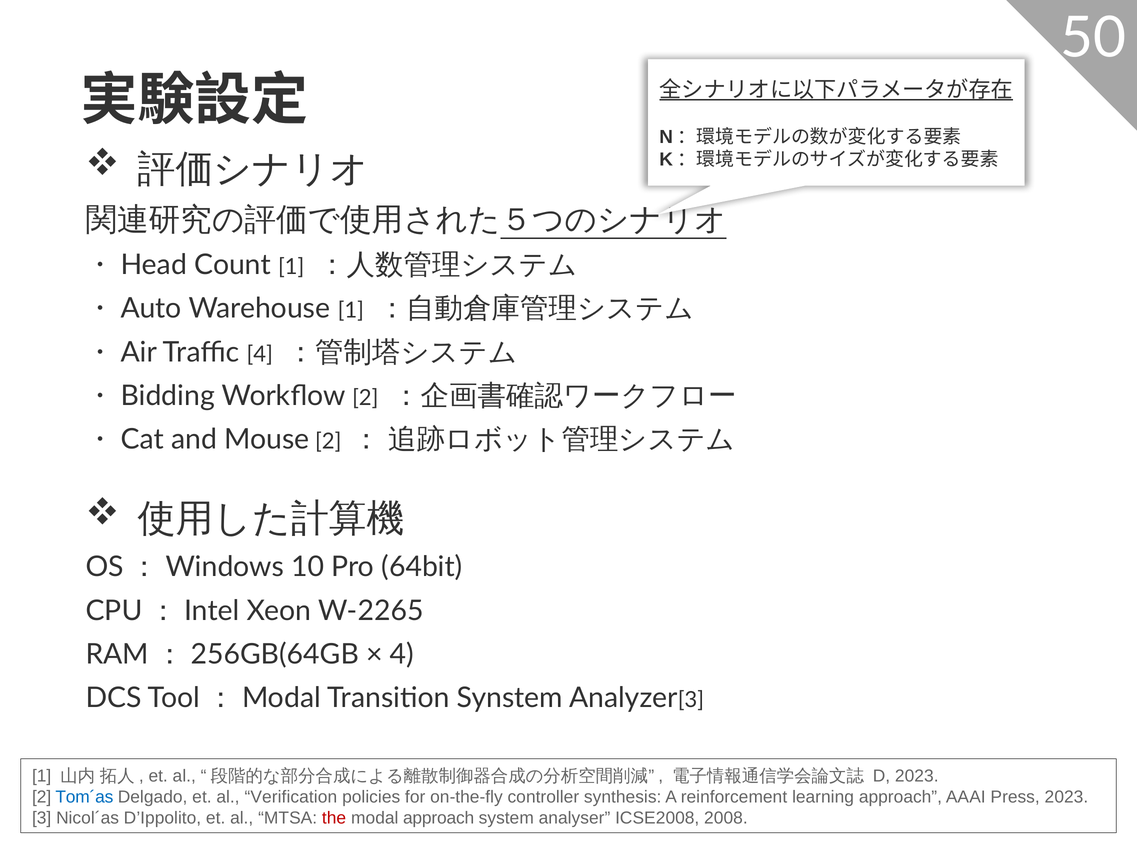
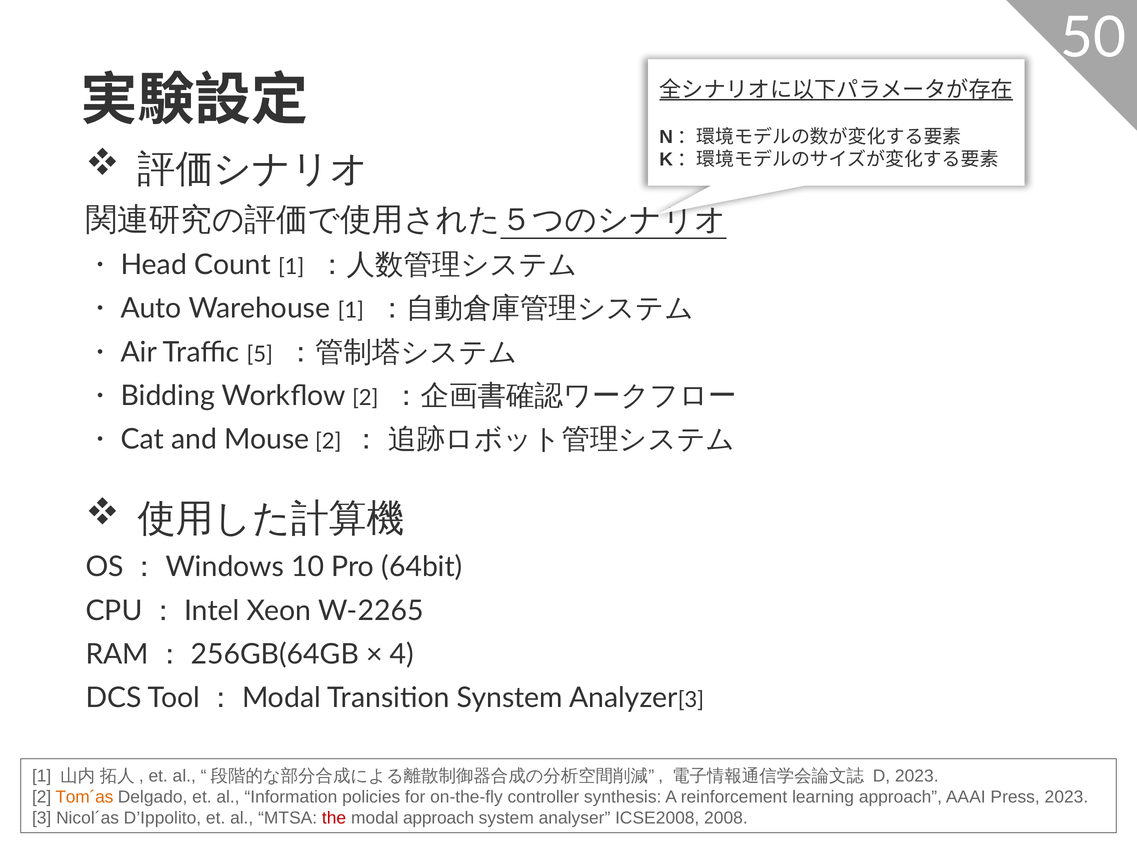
4 at (260, 355): 4 -> 5
Tom´as colour: blue -> orange
Verification: Verification -> Information
